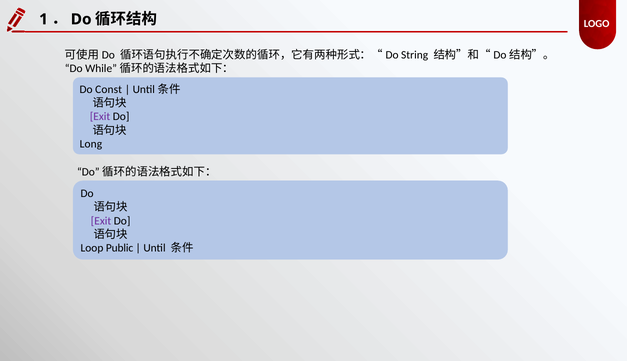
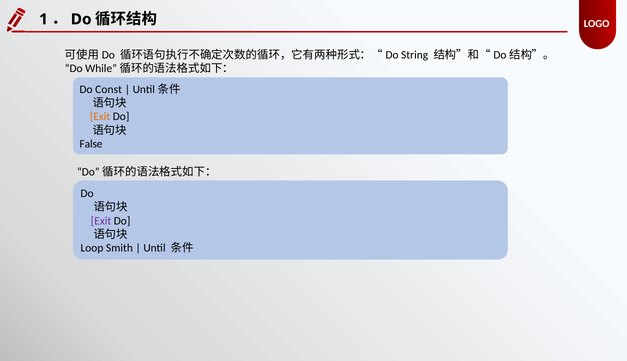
Exit at (100, 117) colour: purple -> orange
Long: Long -> False
Public: Public -> Smith
